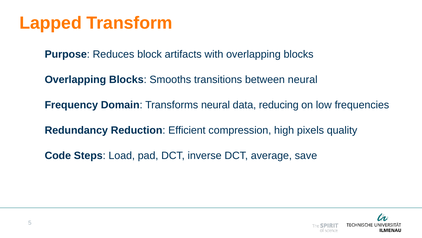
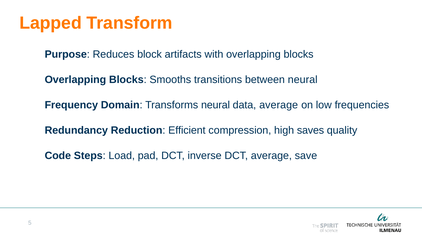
data reducing: reducing -> average
pixels: pixels -> saves
